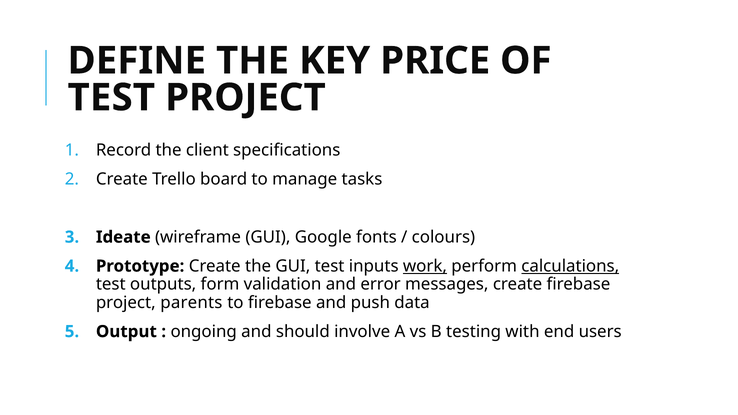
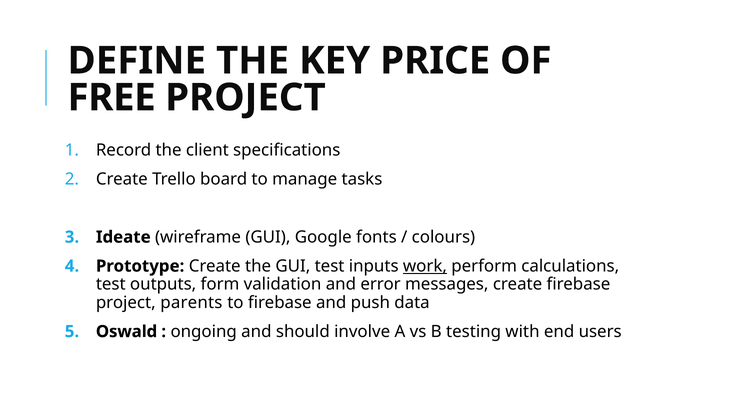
TEST at (111, 98): TEST -> FREE
calculations underline: present -> none
Output: Output -> Oswald
